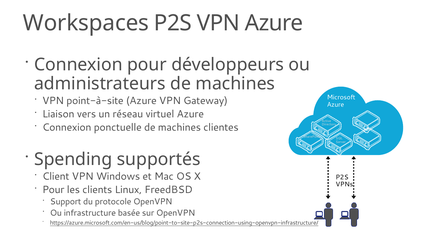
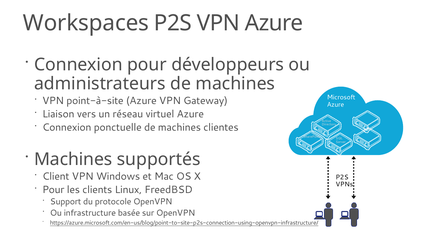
Spending at (73, 159): Spending -> Machines
